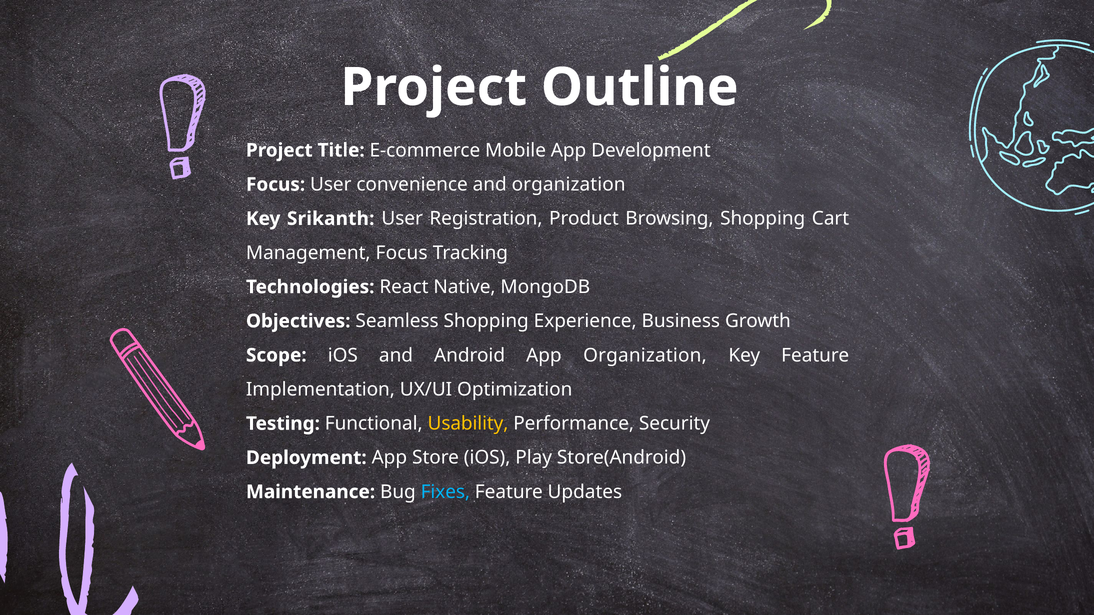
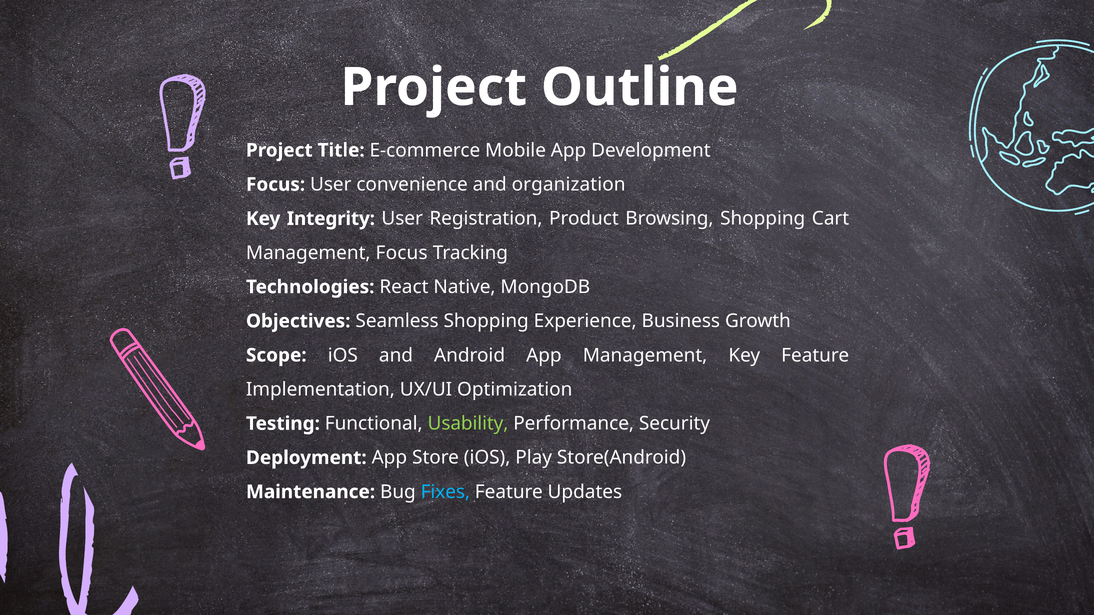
Srikanth: Srikanth -> Integrity
App Organization: Organization -> Management
Usability colour: yellow -> light green
